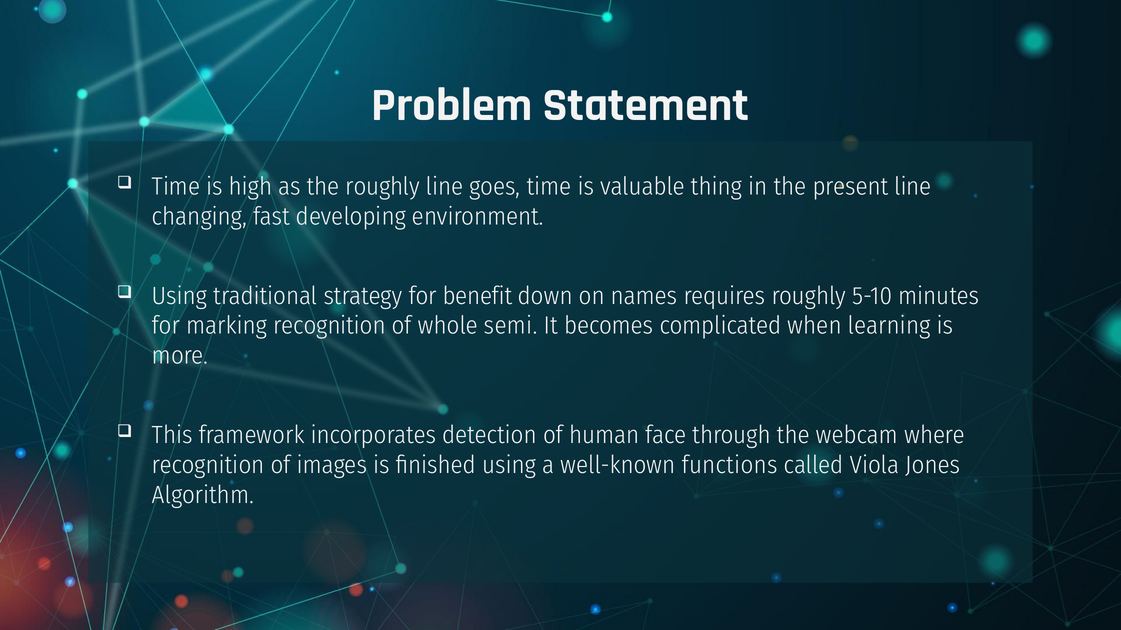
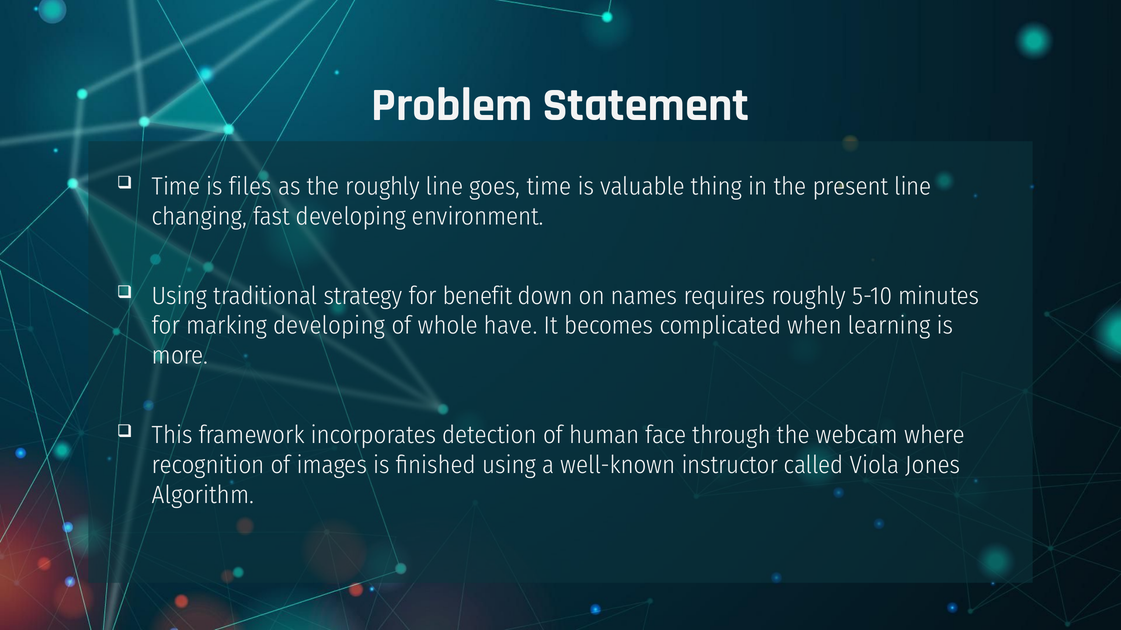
high: high -> files
marking recognition: recognition -> developing
semi: semi -> have
functions: functions -> instructor
